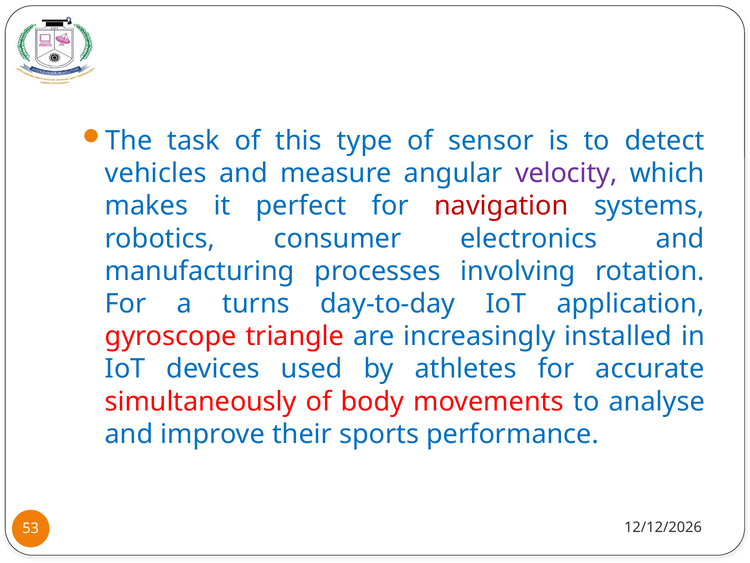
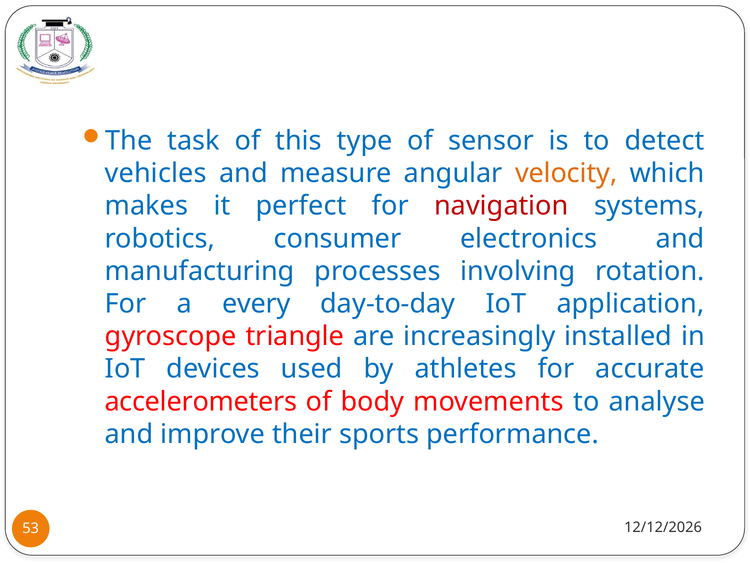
velocity colour: purple -> orange
turns: turns -> every
simultaneously: simultaneously -> accelerometers
